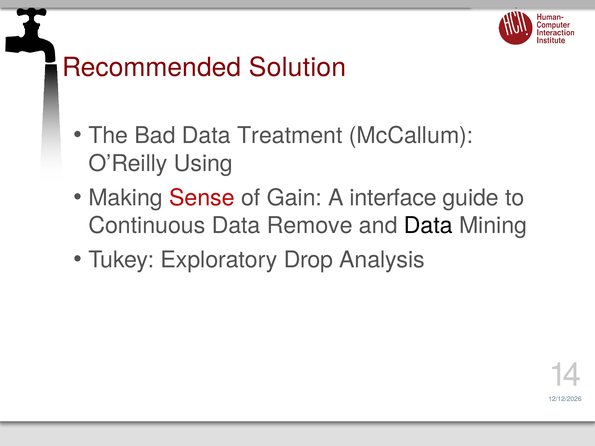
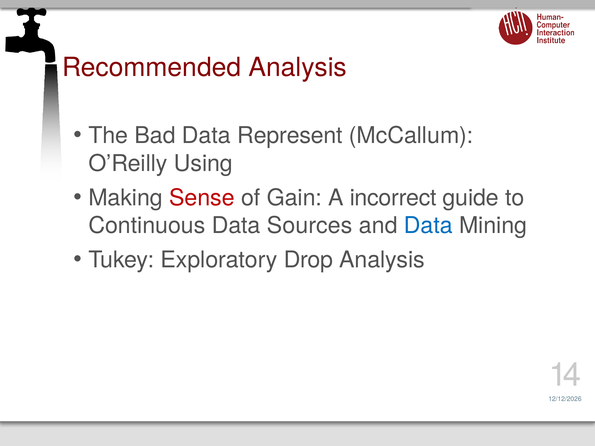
Recommended Solution: Solution -> Analysis
Treatment: Treatment -> Represent
interface: interface -> incorrect
Remove: Remove -> Sources
Data at (428, 226) colour: black -> blue
